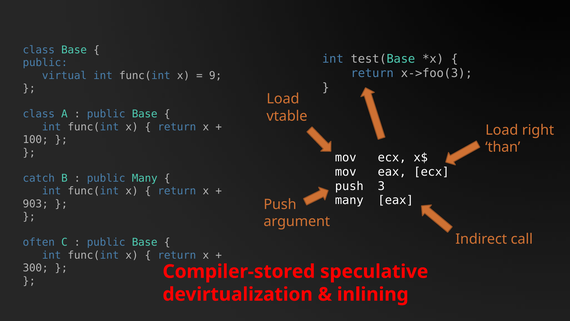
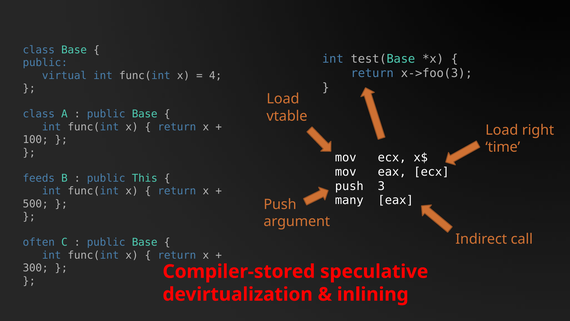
9: 9 -> 4
than: than -> time
catch: catch -> feeds
public Many: Many -> This
903: 903 -> 500
